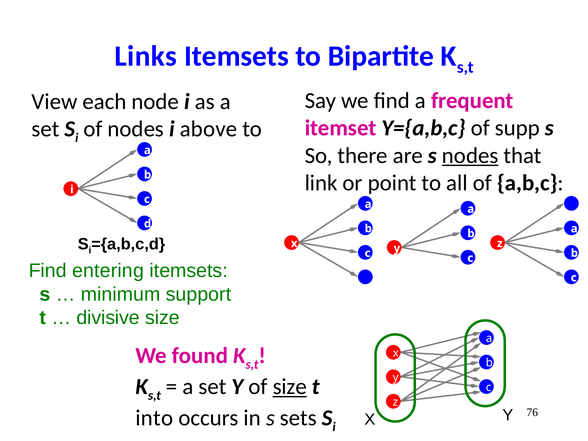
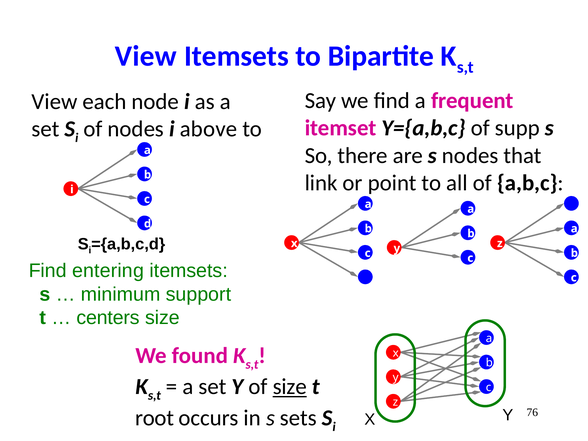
Links at (146, 56): Links -> View
nodes at (470, 156) underline: present -> none
divisive: divisive -> centers
into: into -> root
